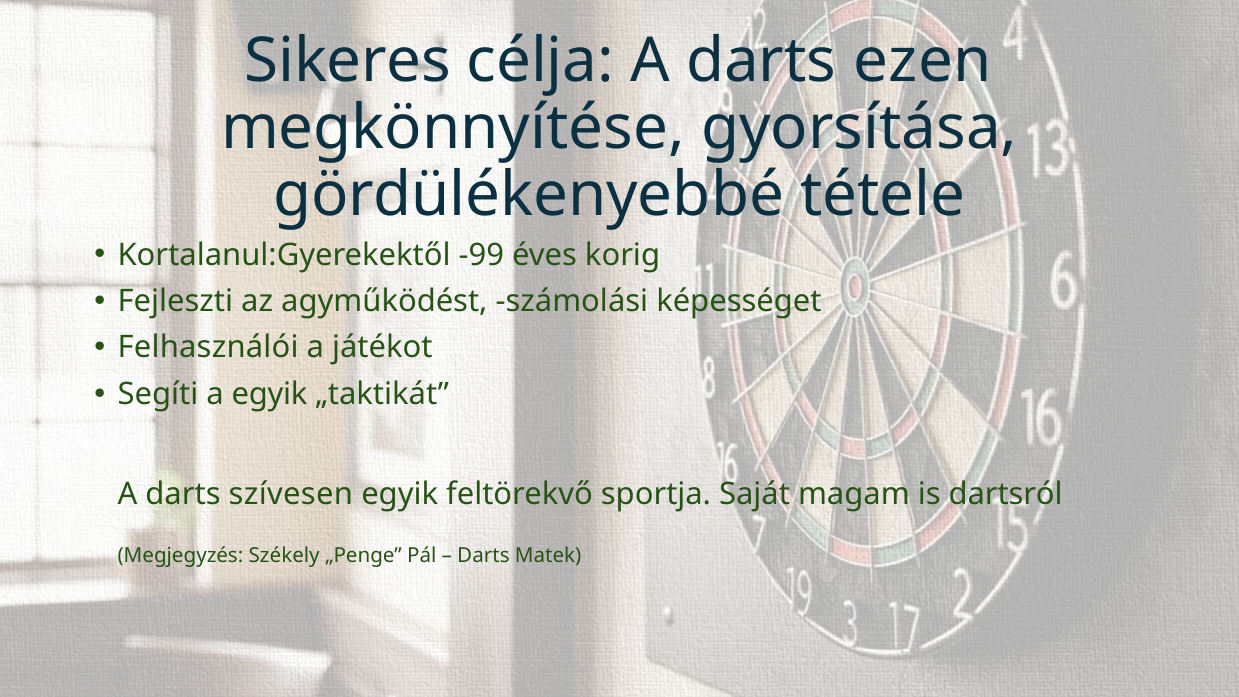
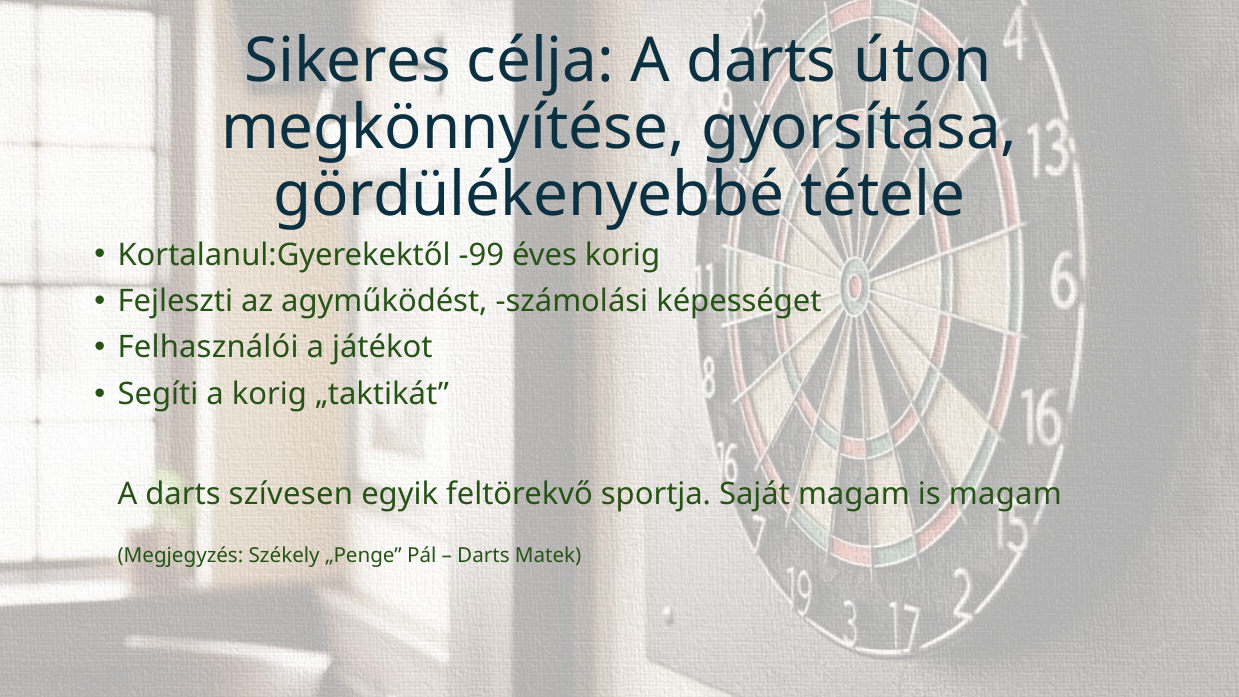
ezen: ezen -> úton
a egyik: egyik -> korig
is dartsról: dartsról -> magam
